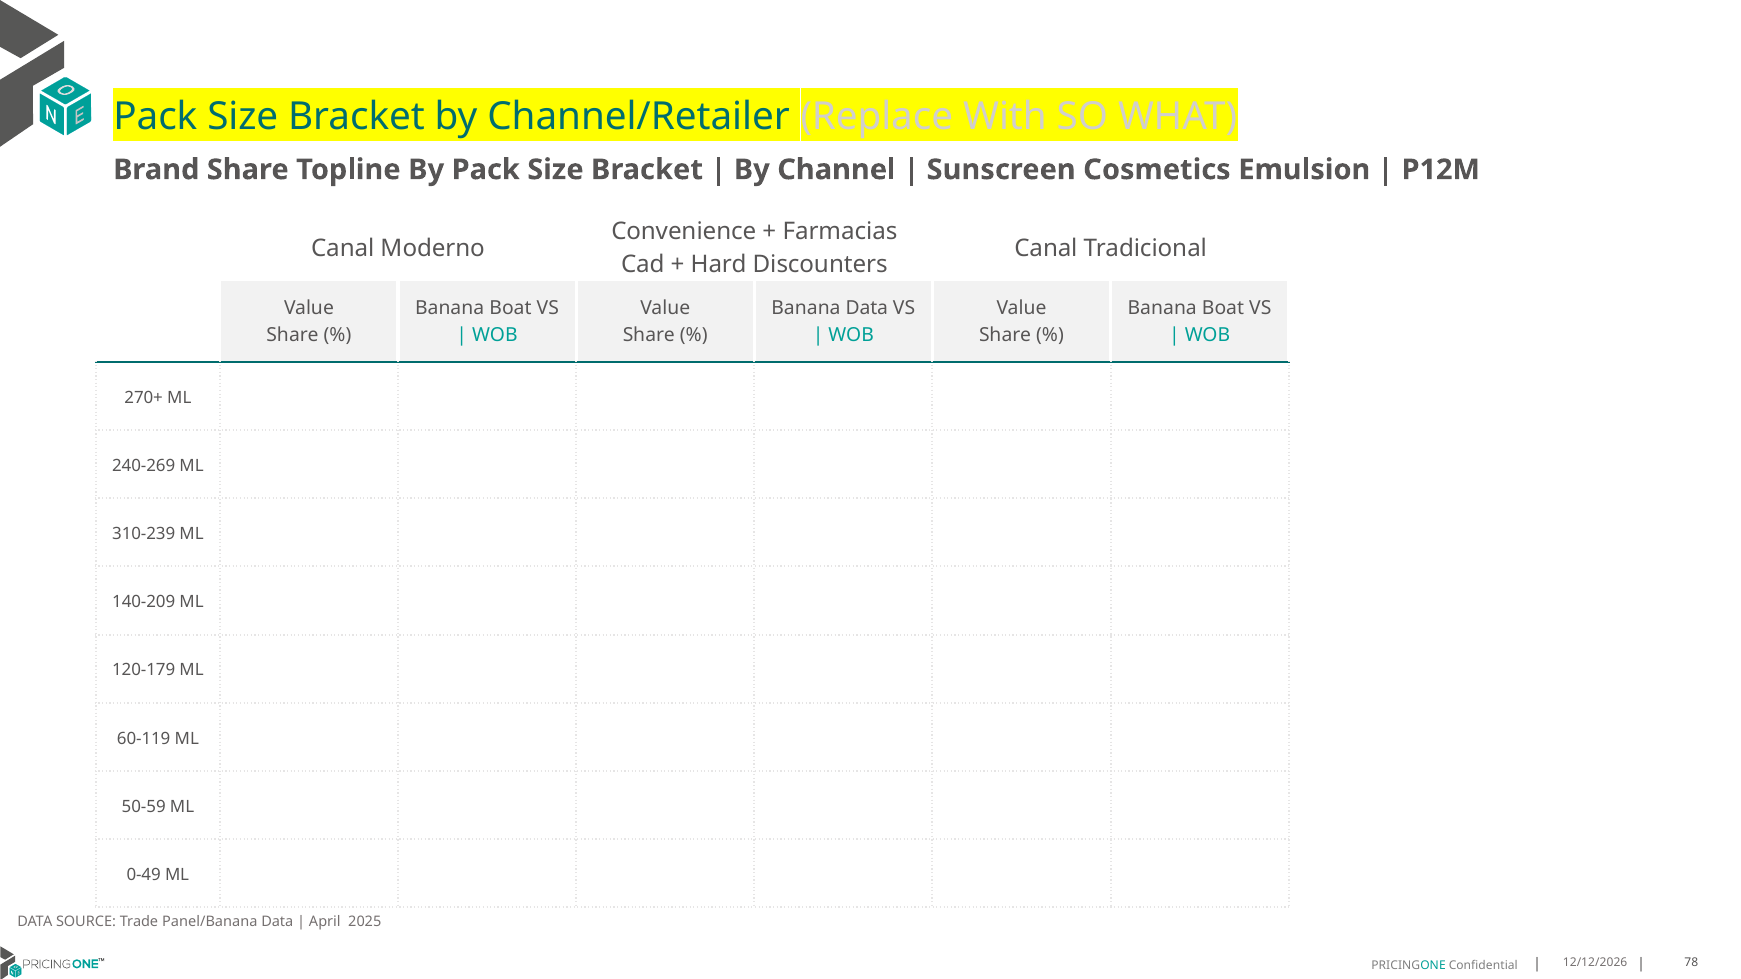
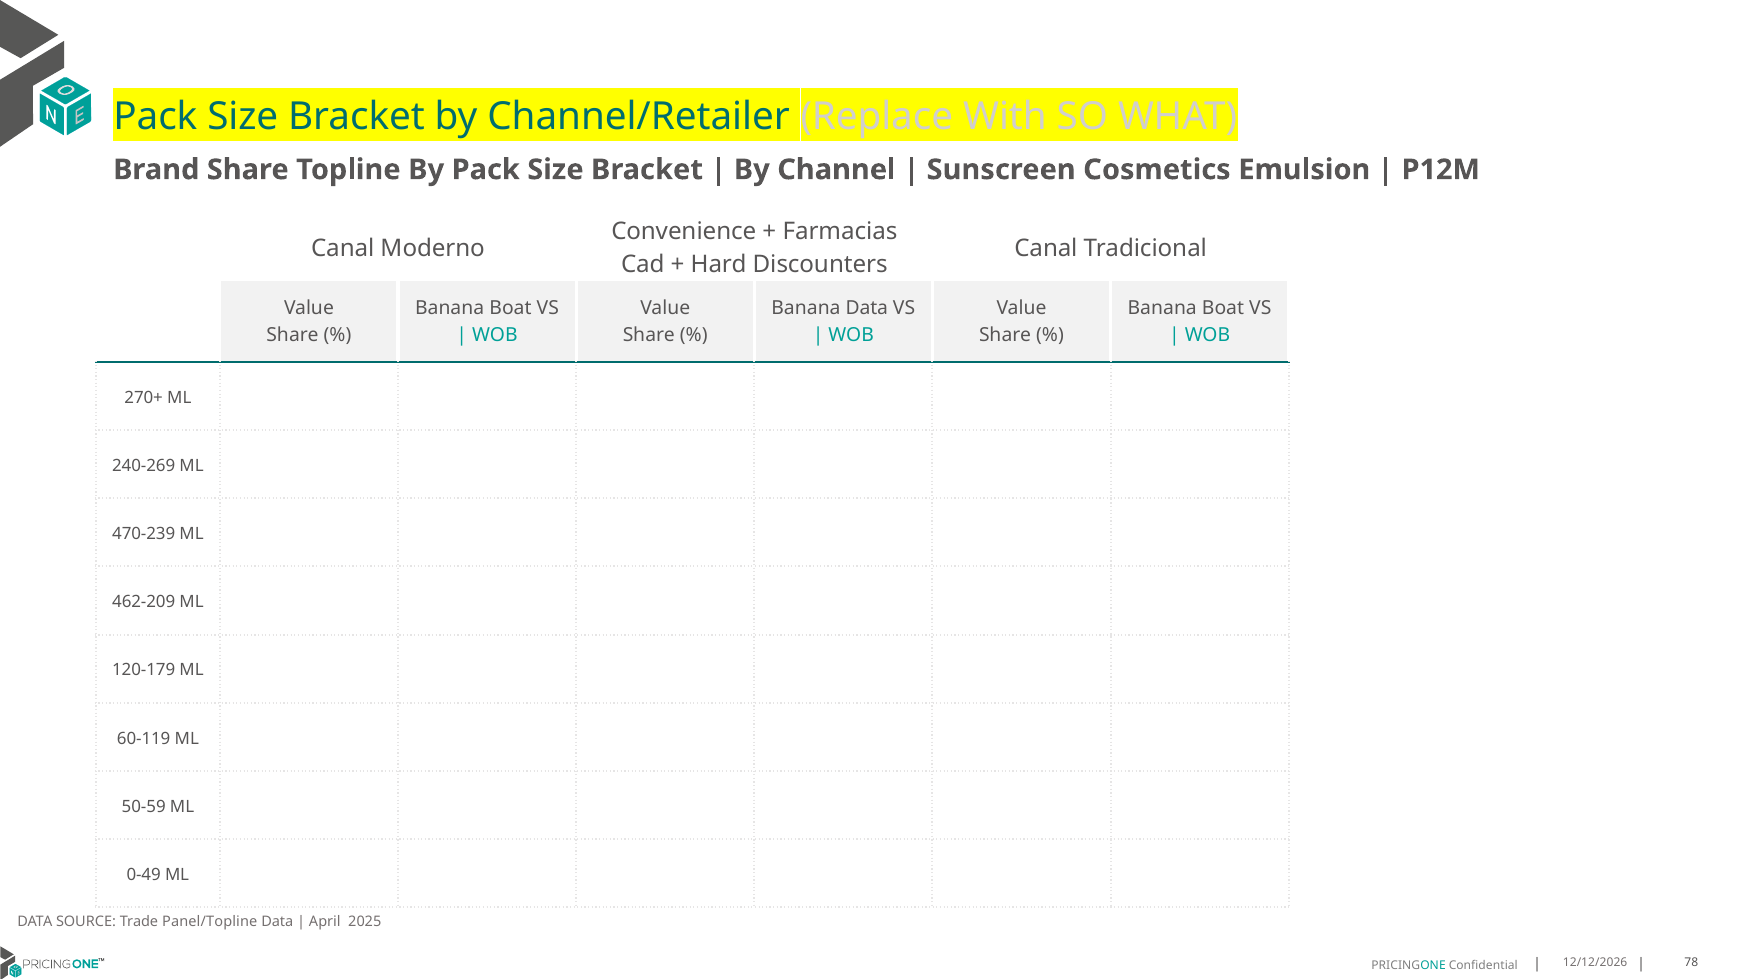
310-239: 310-239 -> 470-239
140-209: 140-209 -> 462-209
Panel/Banana: Panel/Banana -> Panel/Topline
